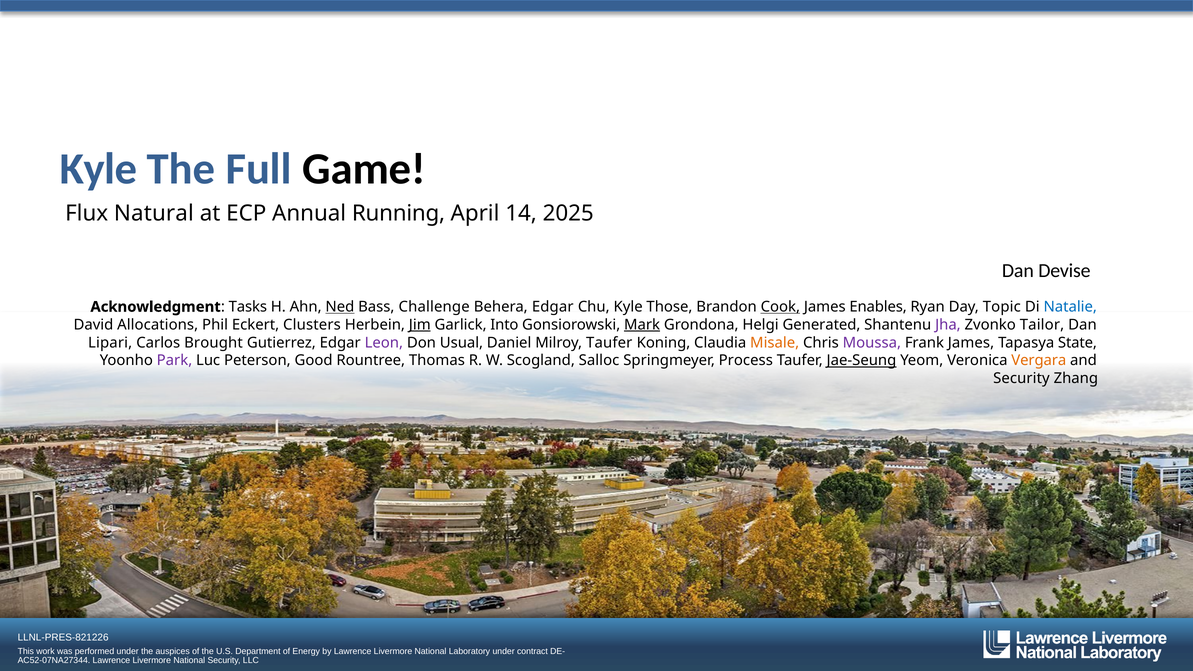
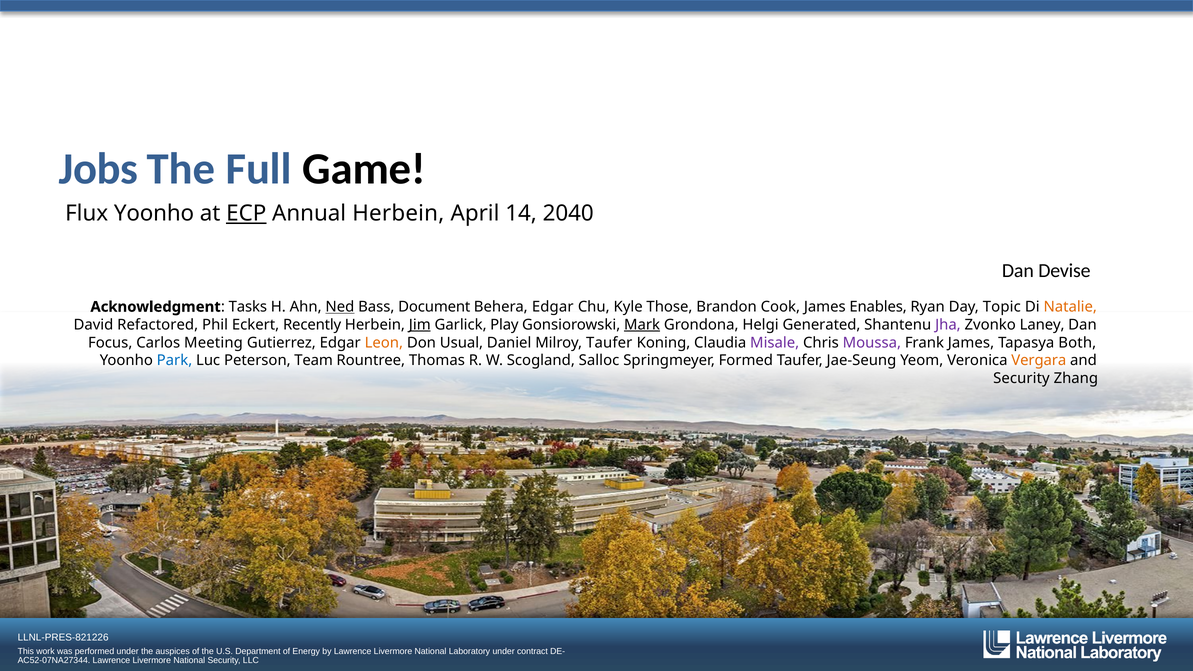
Kyle at (98, 169): Kyle -> Jobs
Flux Natural: Natural -> Yoonho
ECP underline: none -> present
Annual Running: Running -> Herbein
2025: 2025 -> 2040
Challenge: Challenge -> Document
Cook underline: present -> none
Natalie colour: blue -> orange
Allocations: Allocations -> Refactored
Clusters: Clusters -> Recently
Into: Into -> Play
Tailor: Tailor -> Laney
Lipari: Lipari -> Focus
Brought: Brought -> Meeting
Leon colour: purple -> orange
Misale colour: orange -> purple
State: State -> Both
Park colour: purple -> blue
Good: Good -> Team
Process: Process -> Formed
Jae-Seung underline: present -> none
